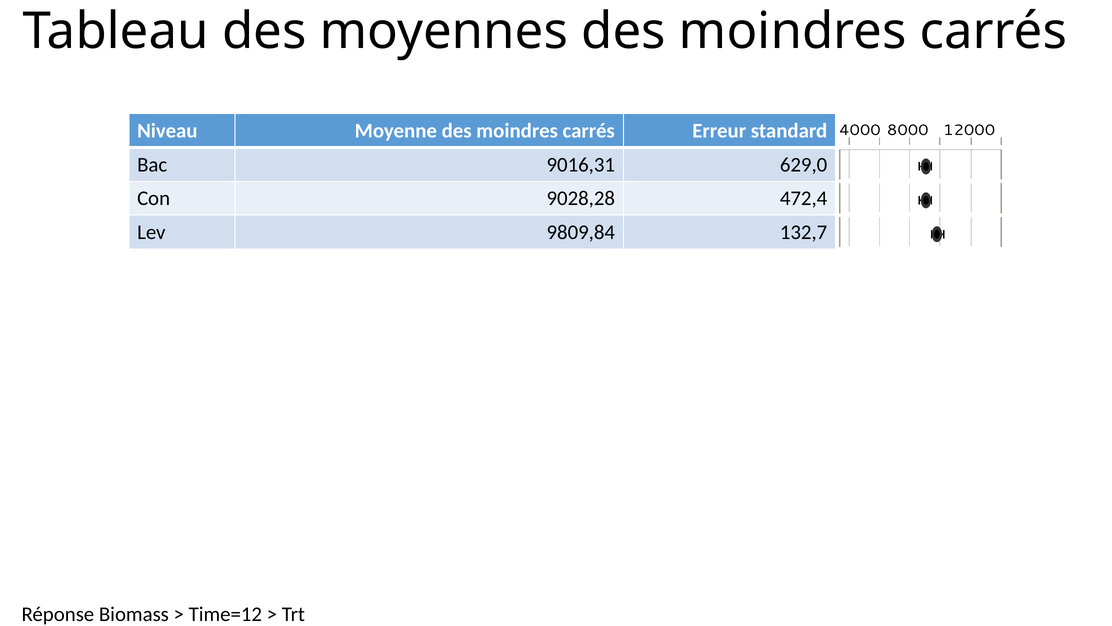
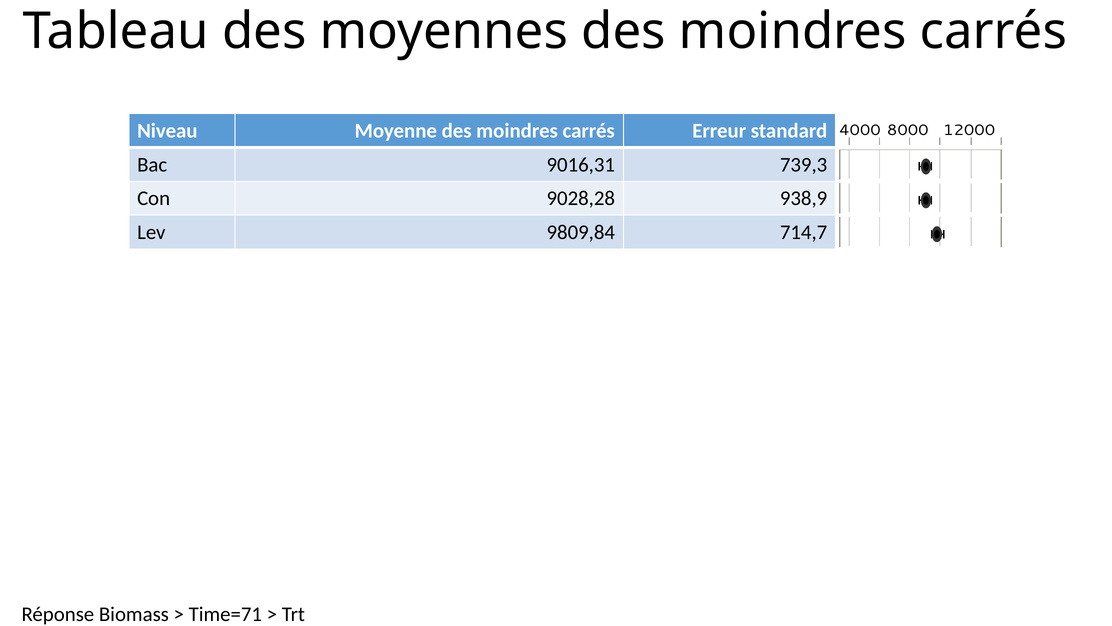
629,0: 629,0 -> 739,3
472,4: 472,4 -> 938,9
132,7: 132,7 -> 714,7
Time=12: Time=12 -> Time=71
